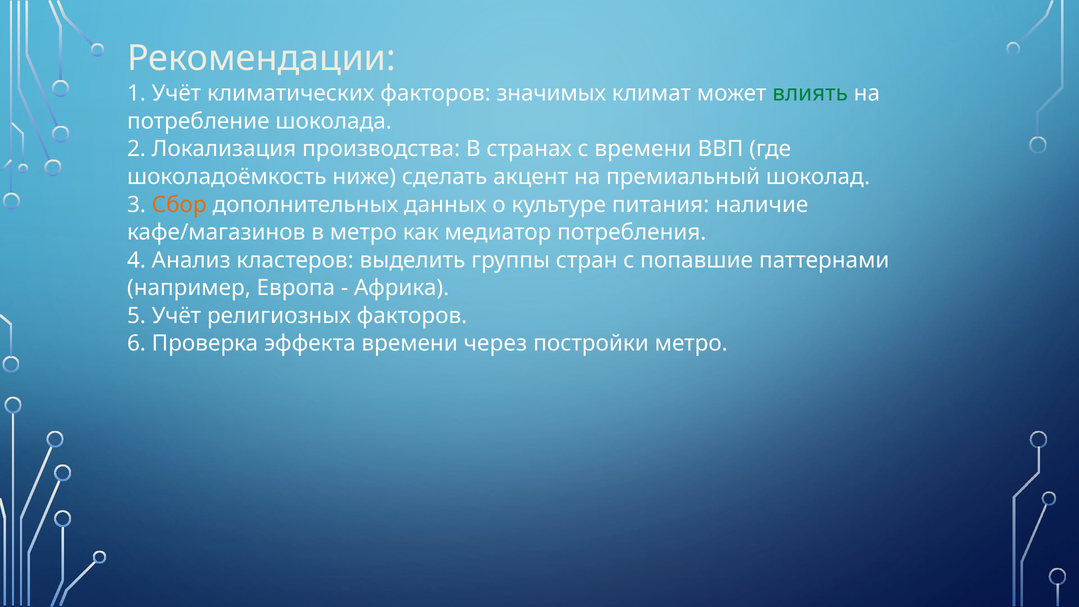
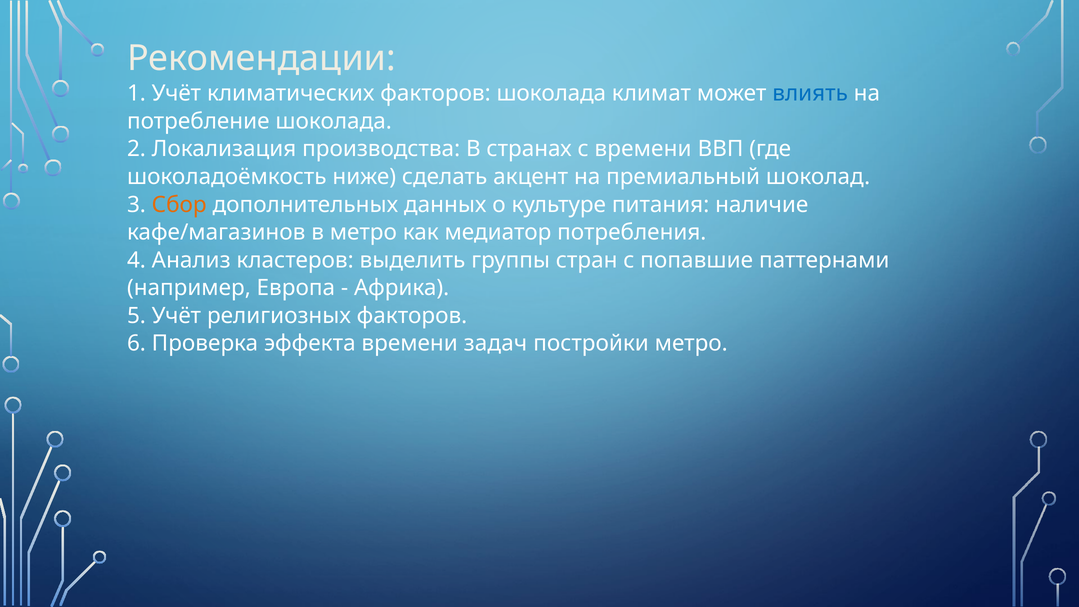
факторов значимых: значимых -> шоколада
влиять colour: green -> blue
через: через -> задач
